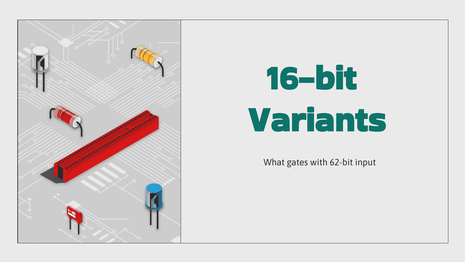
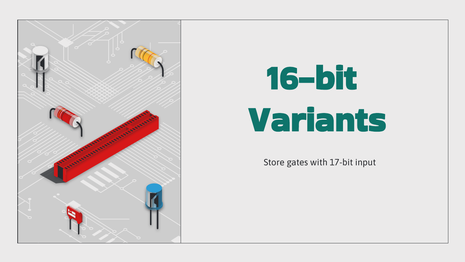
What: What -> Store
62-bit: 62-bit -> 17-bit
